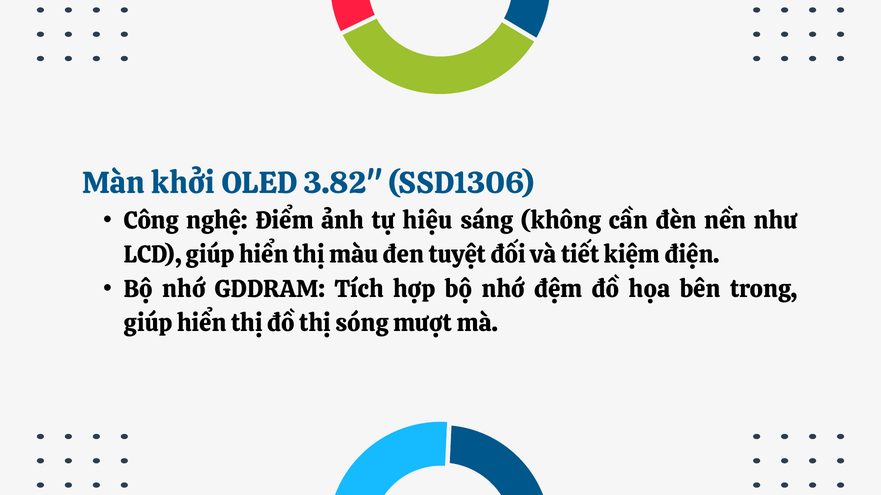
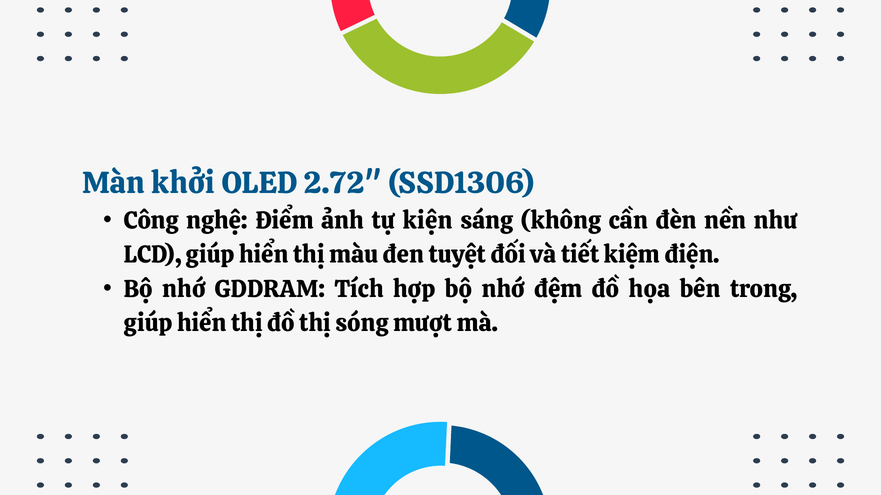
3.82: 3.82 -> 2.72
hiệu: hiệu -> kiện
